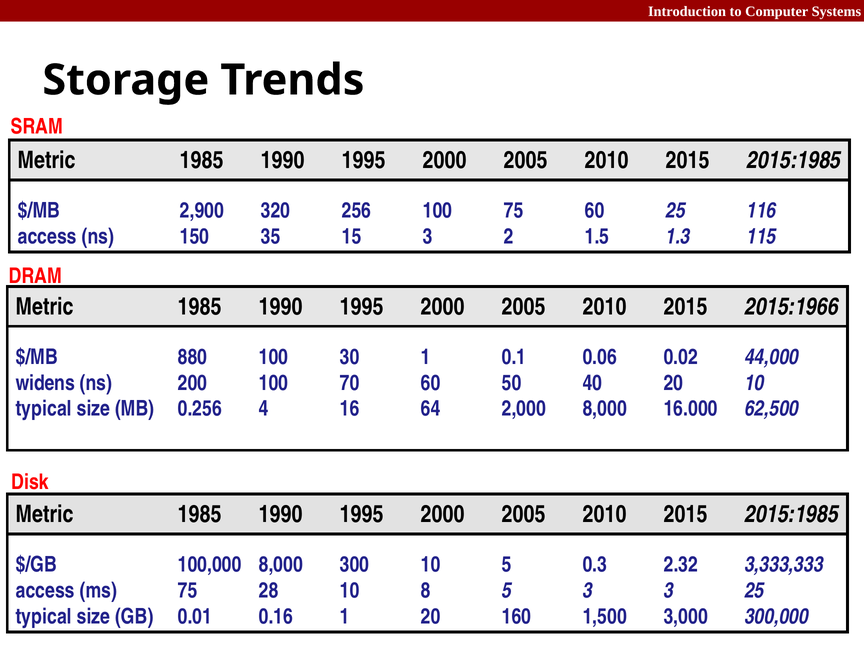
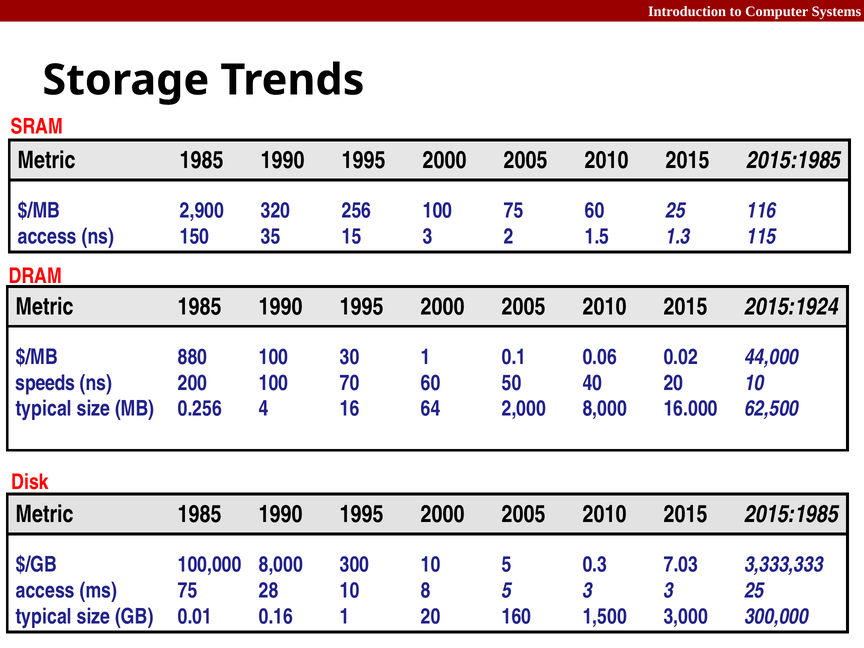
2015:1966: 2015:1966 -> 2015:1924
widens: widens -> speeds
2.32: 2.32 -> 7.03
